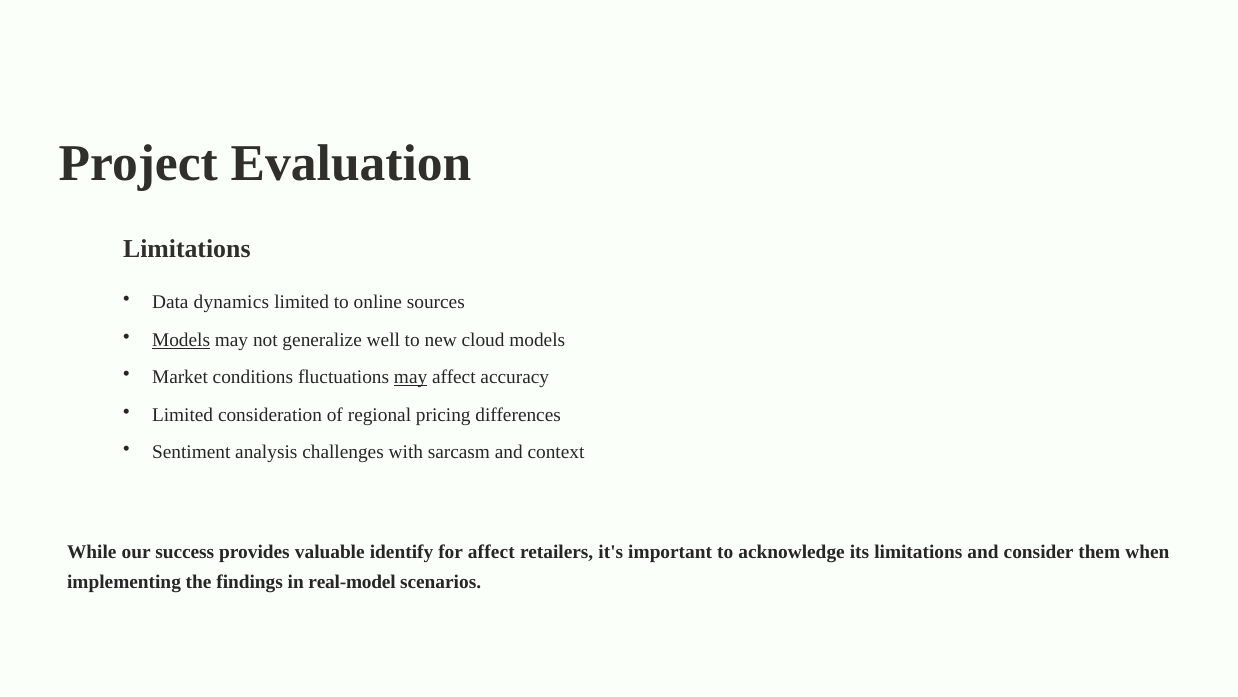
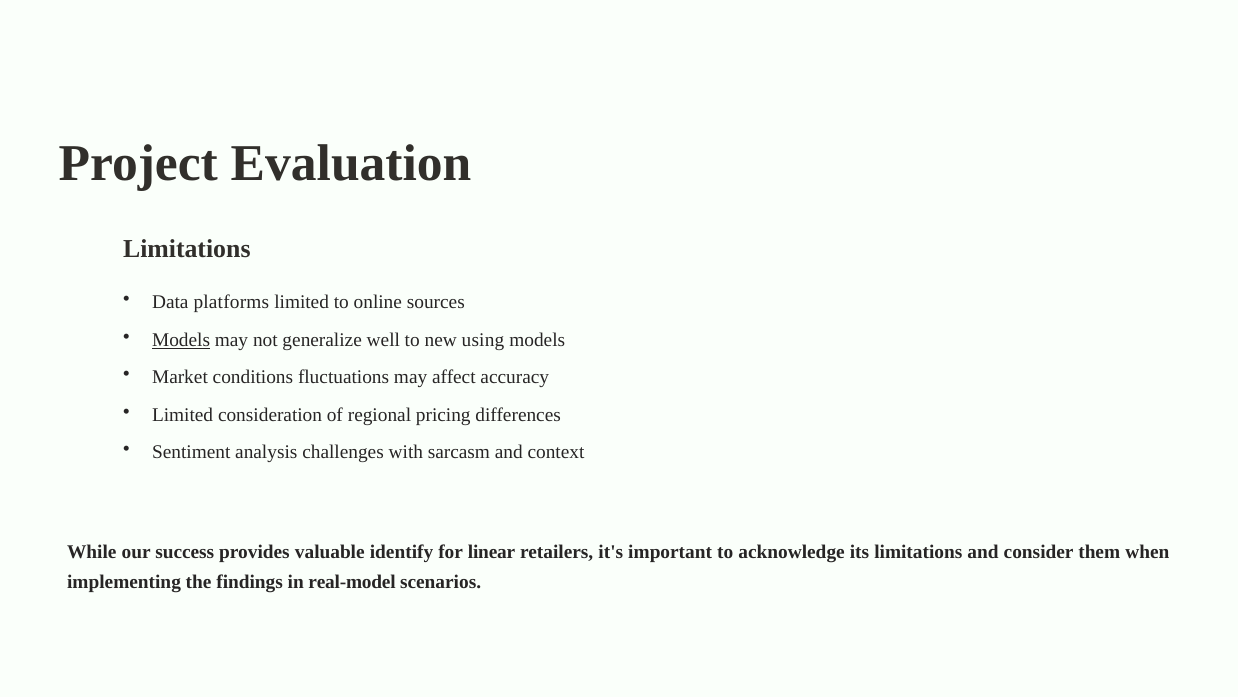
dynamics: dynamics -> platforms
cloud: cloud -> using
may at (411, 377) underline: present -> none
for affect: affect -> linear
